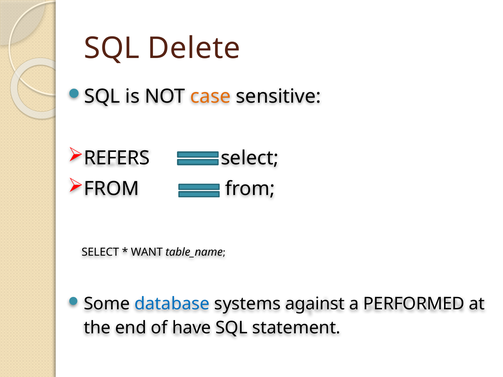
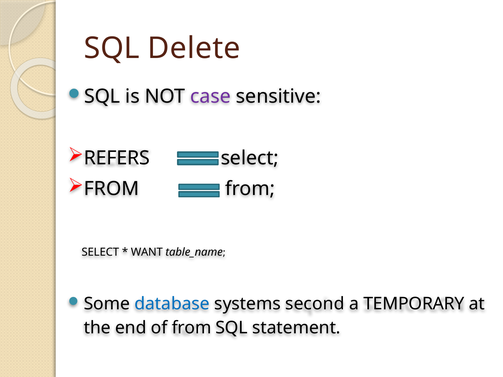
case colour: orange -> purple
against: against -> second
PERFORMED: PERFORMED -> TEMPORARY
of have: have -> from
